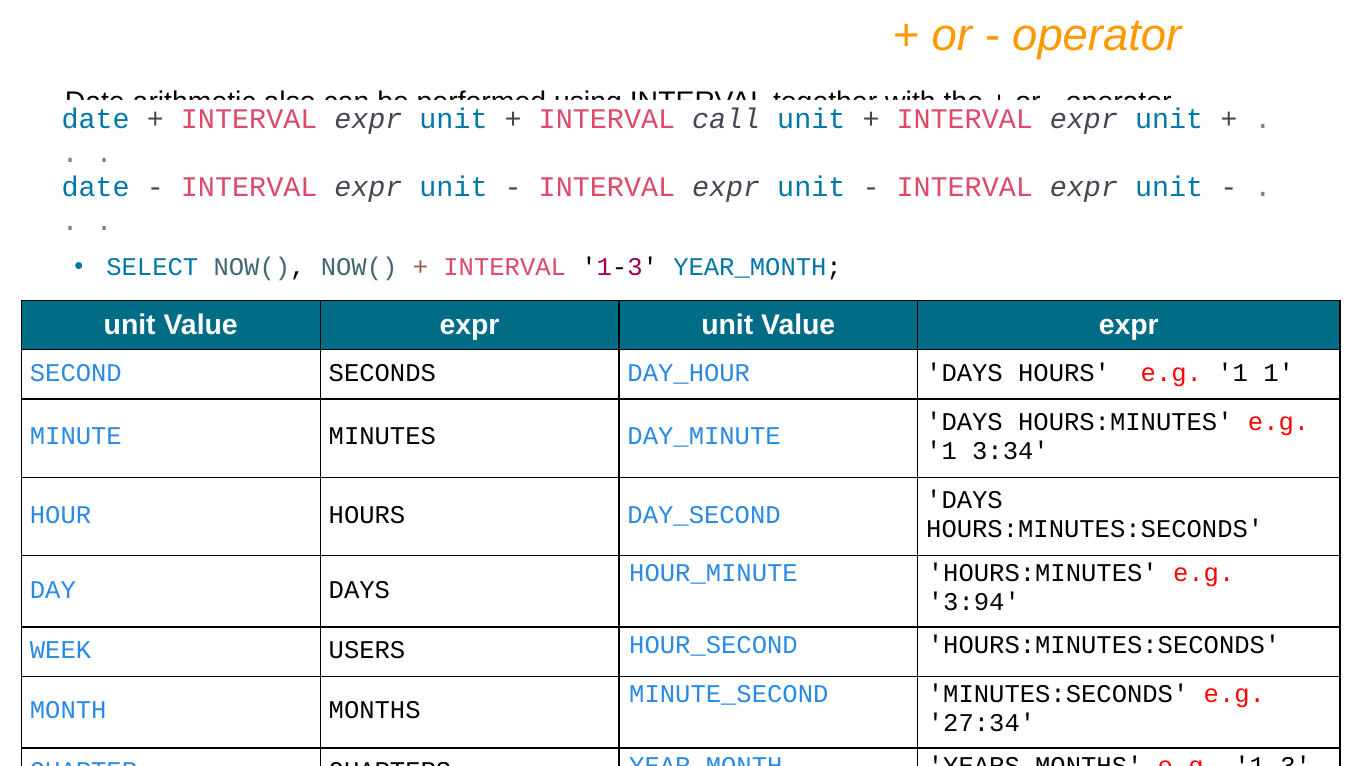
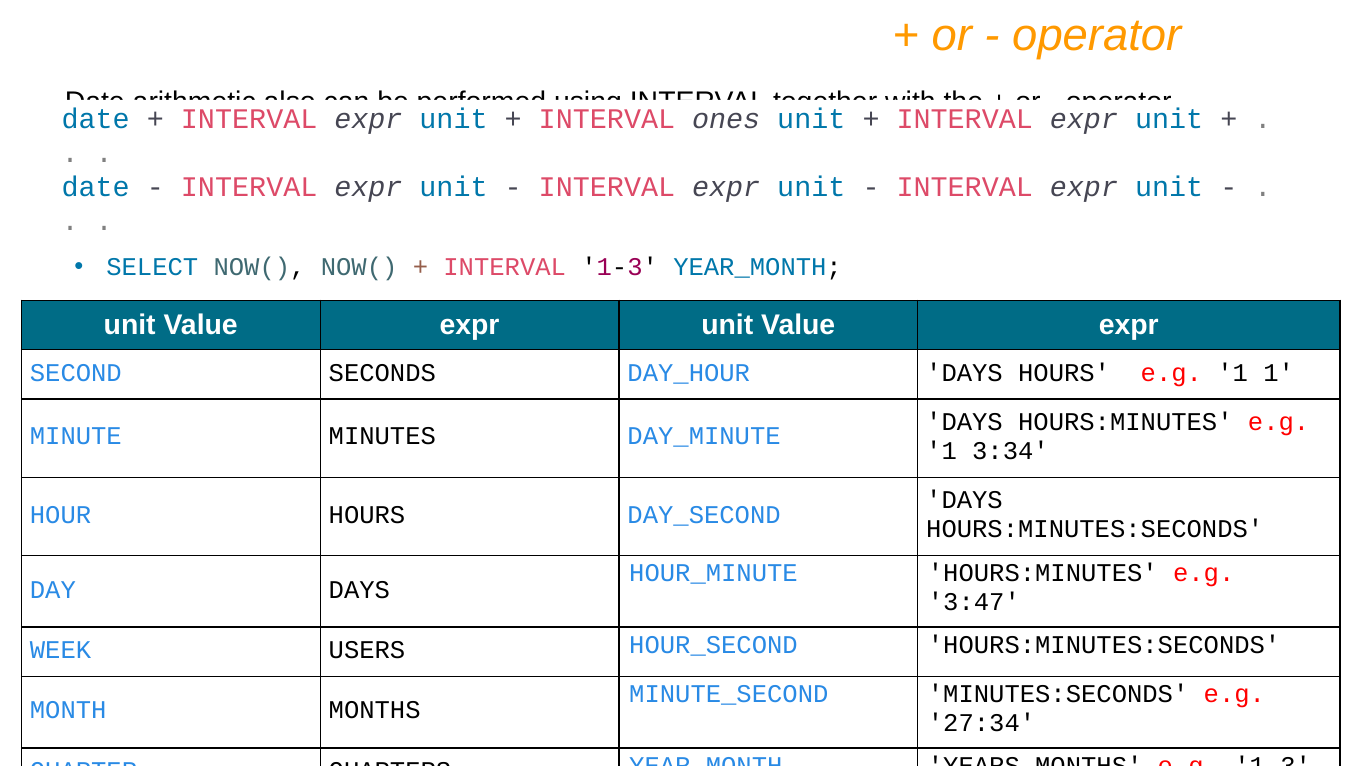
call: call -> ones
3:94: 3:94 -> 3:47
